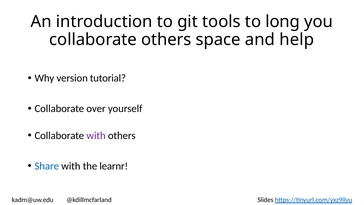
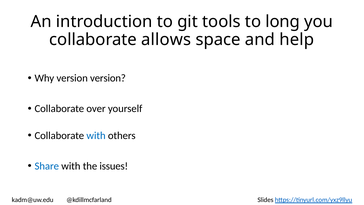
collaborate others: others -> allows
version tutorial: tutorial -> version
with at (96, 135) colour: purple -> blue
learnr: learnr -> issues
